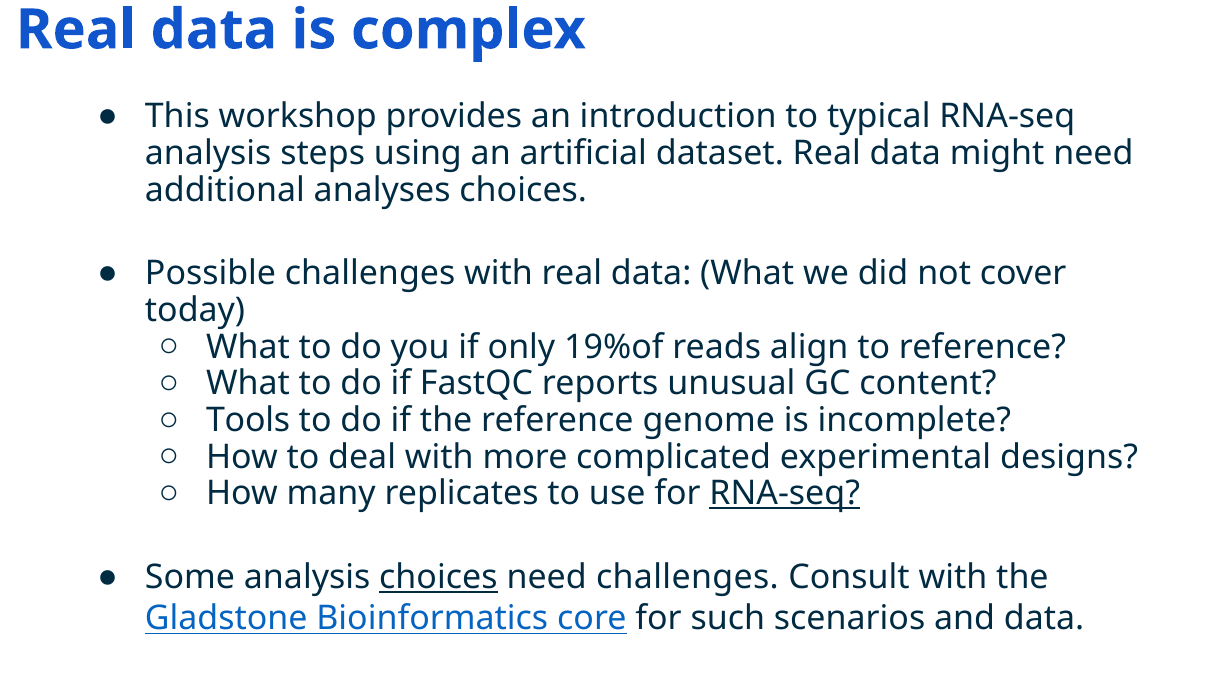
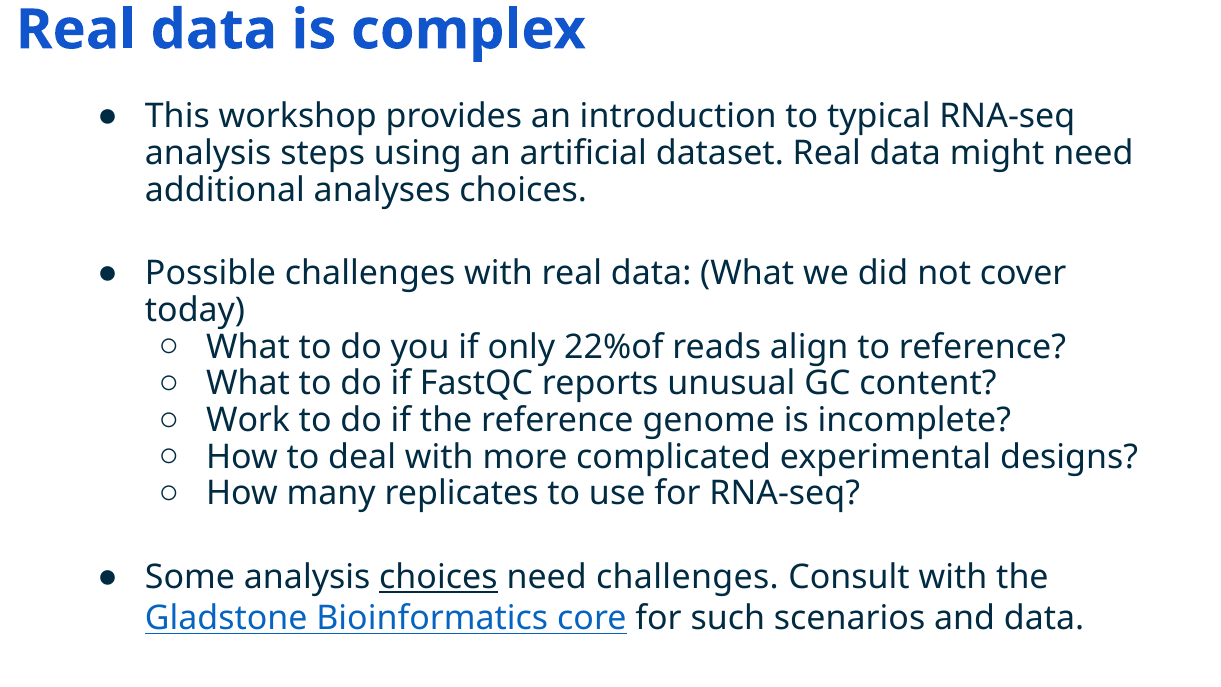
19%of: 19%of -> 22%of
Tools: Tools -> Work
RNA-seq at (785, 493) underline: present -> none
